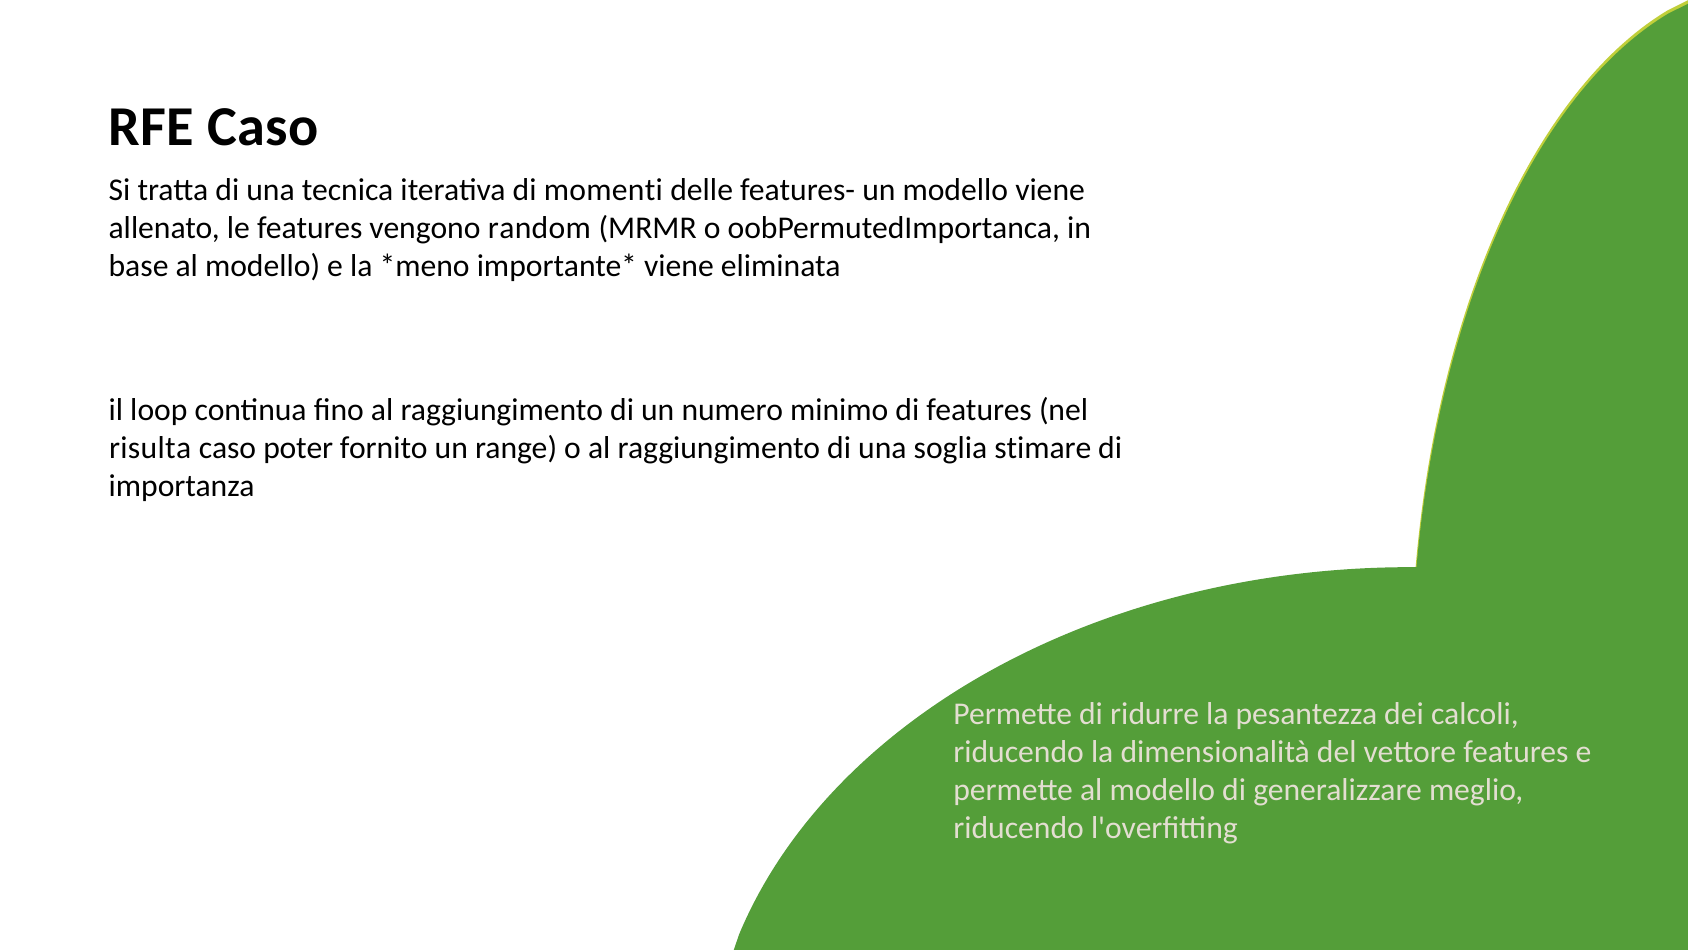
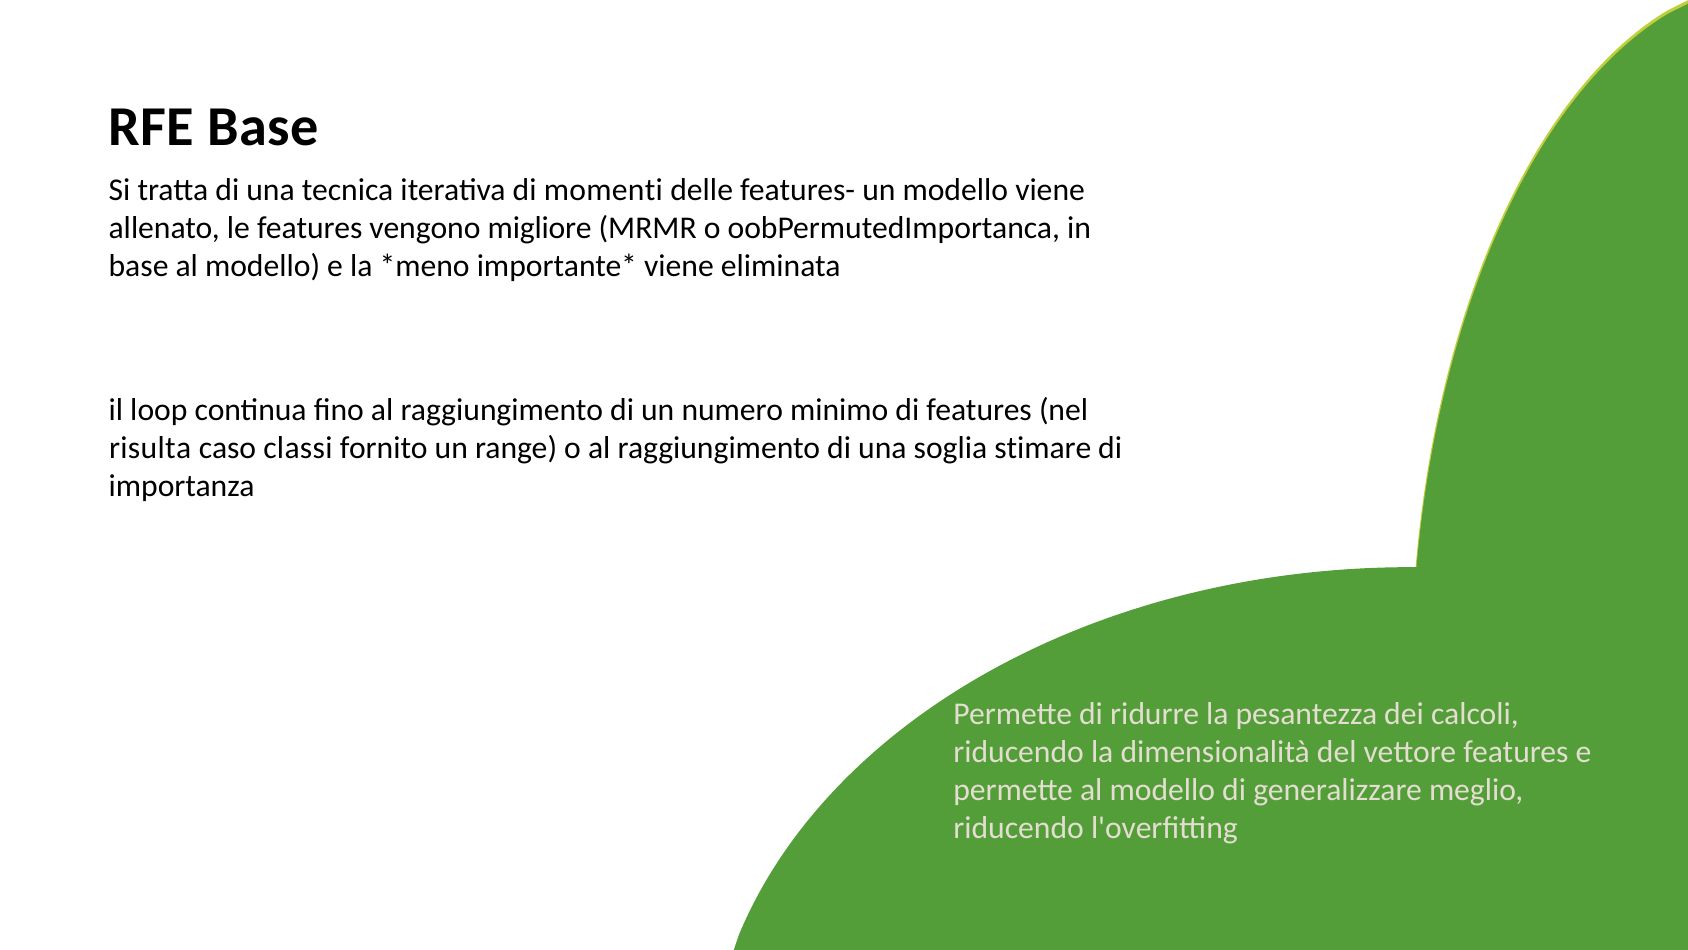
RFE Caso: Caso -> Base
random: random -> migliore
poter: poter -> classi
